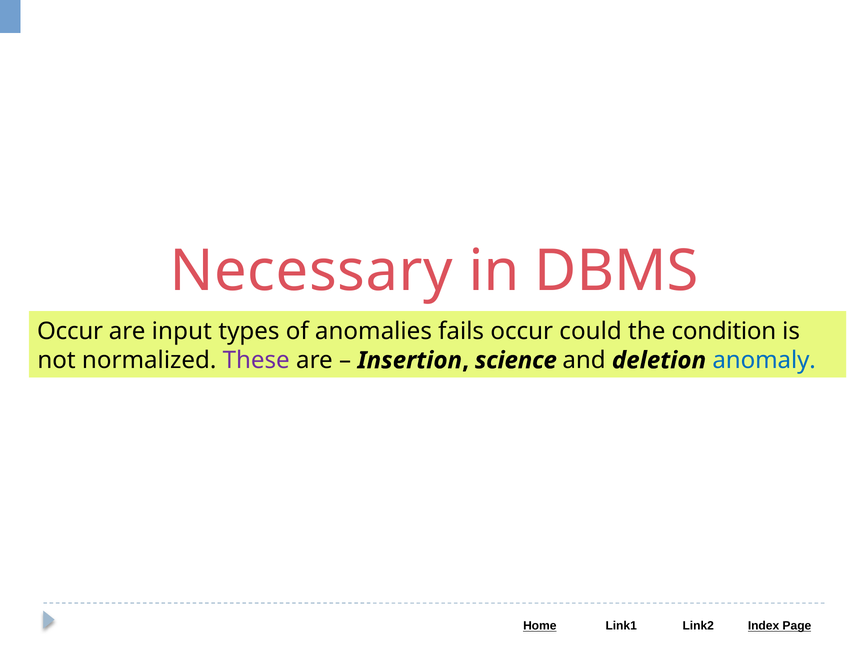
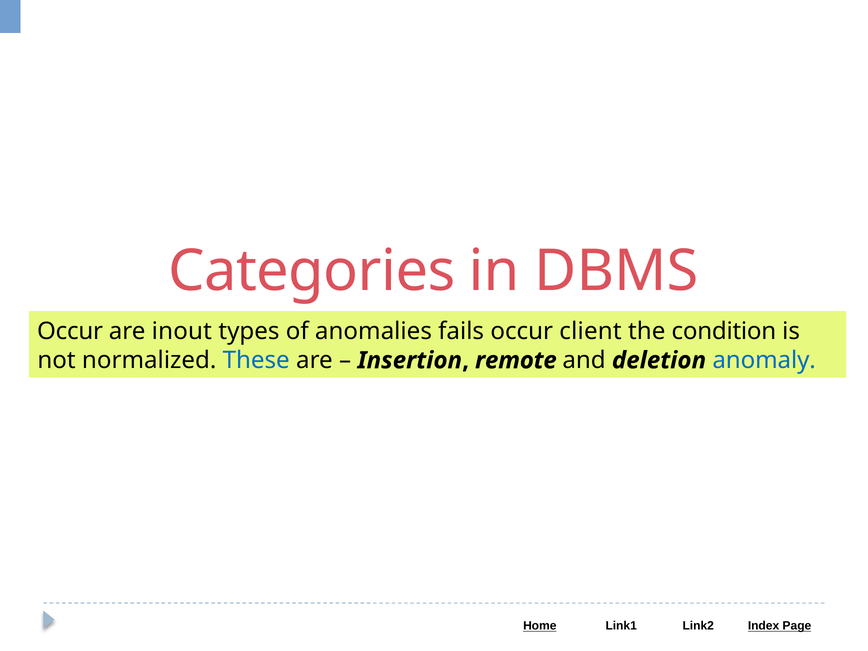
Necessary: Necessary -> Categories
input: input -> inout
could: could -> client
These colour: purple -> blue
science: science -> remote
